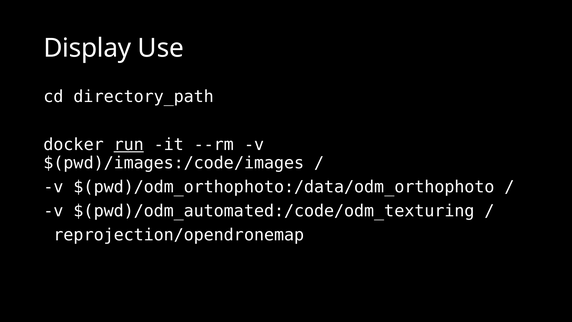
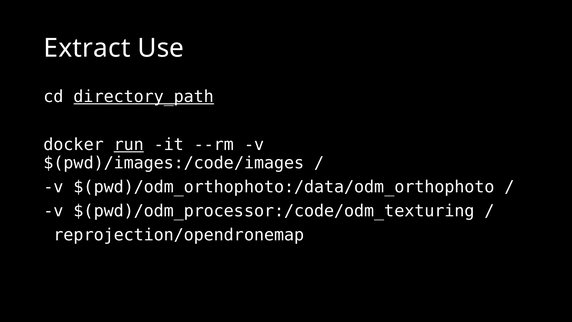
Display: Display -> Extract
directory_path underline: none -> present
$(pwd)/odm_automated:/code/odm_texturing: $(pwd)/odm_automated:/code/odm_texturing -> $(pwd)/odm_processor:/code/odm_texturing
